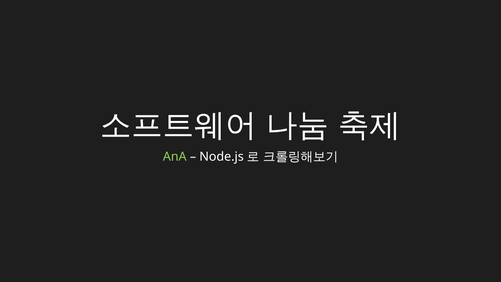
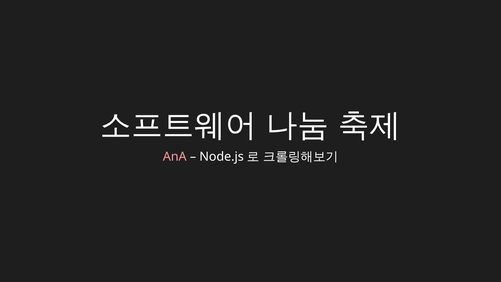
AnA colour: light green -> pink
